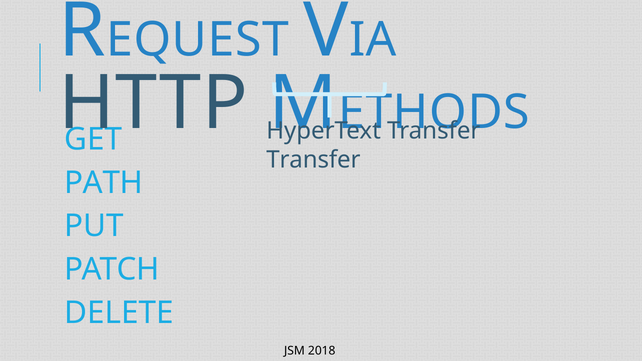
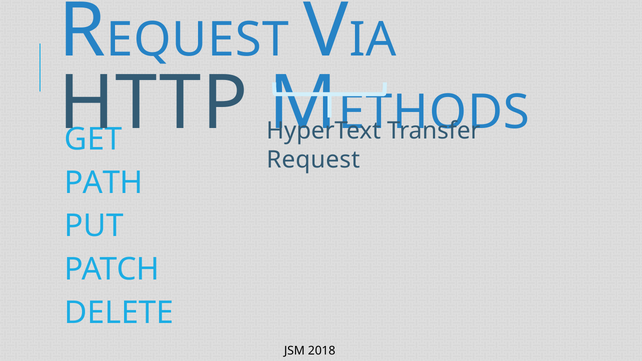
Transfer at (313, 160): Transfer -> Request
